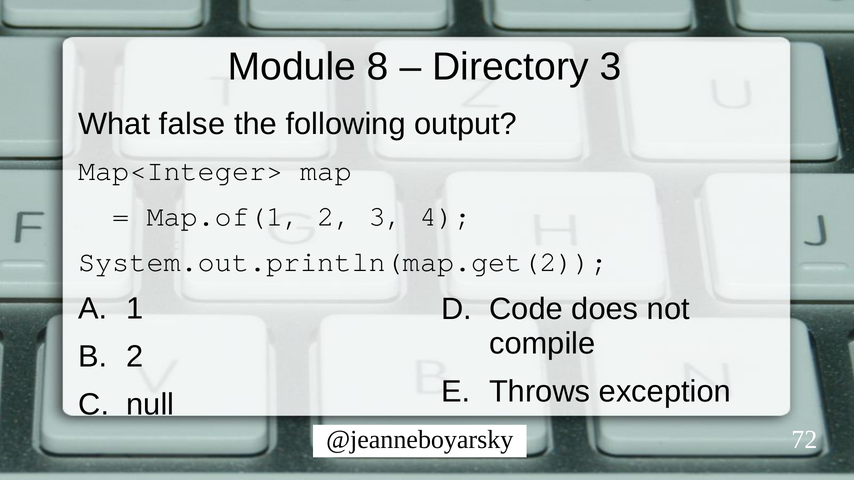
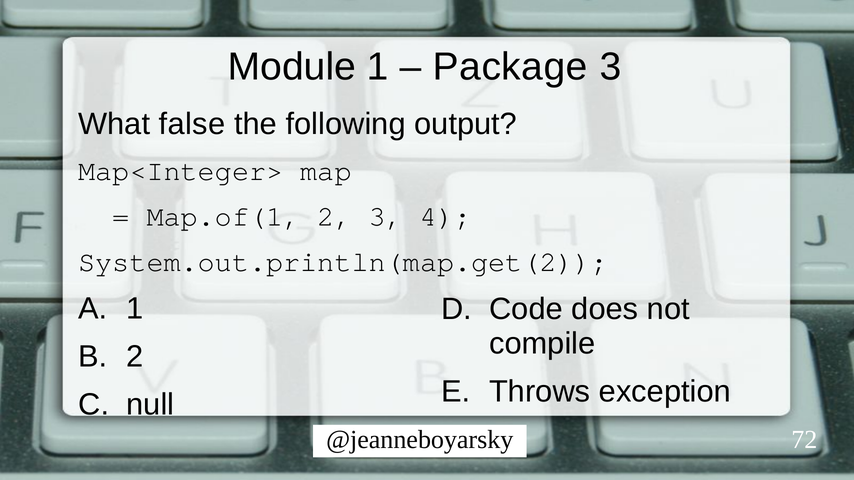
Module 8: 8 -> 1
Directory: Directory -> Package
